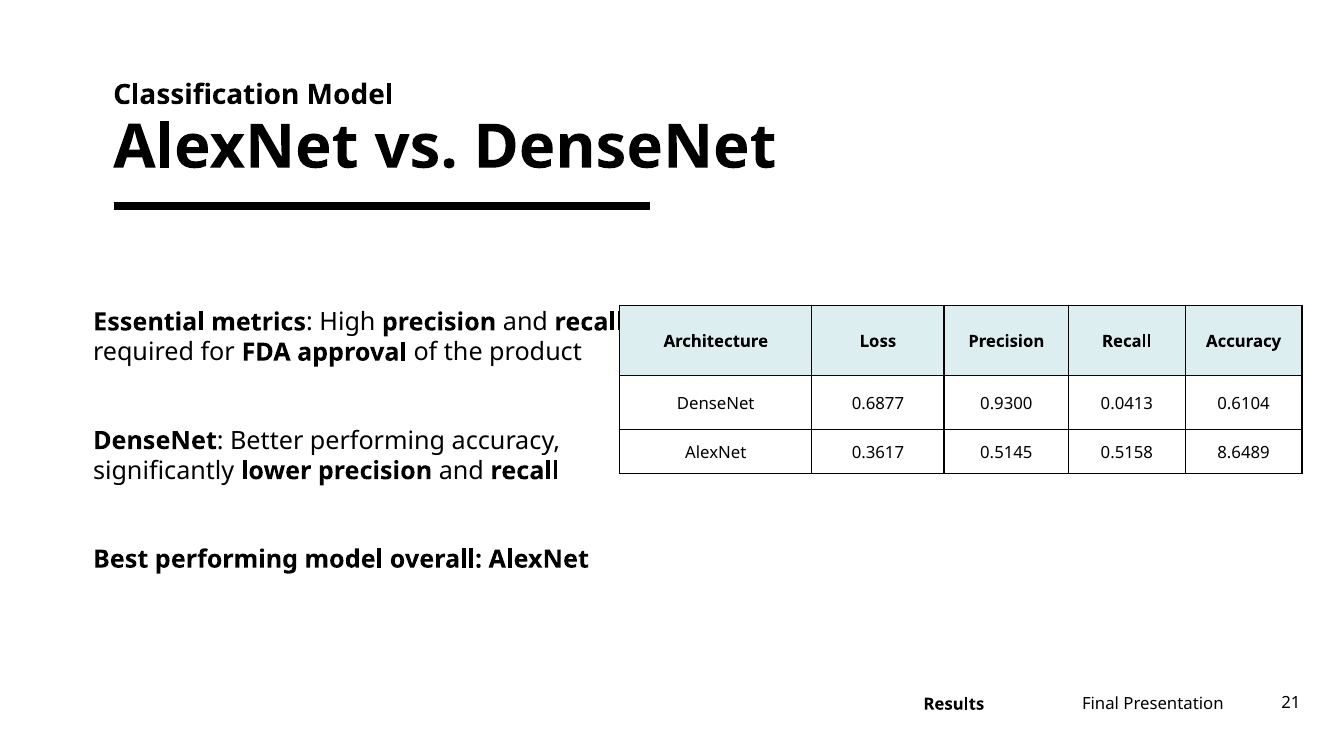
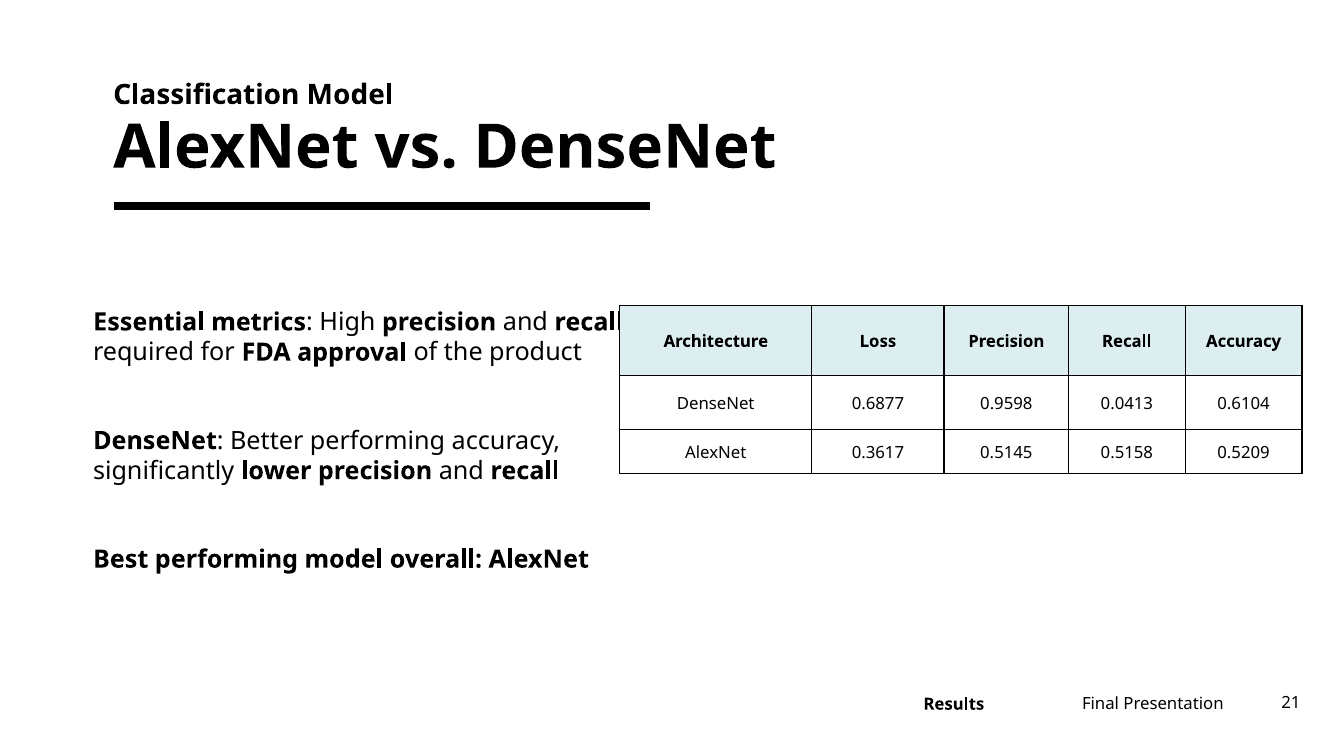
0.9300: 0.9300 -> 0.9598
8.6489: 8.6489 -> 0.5209
